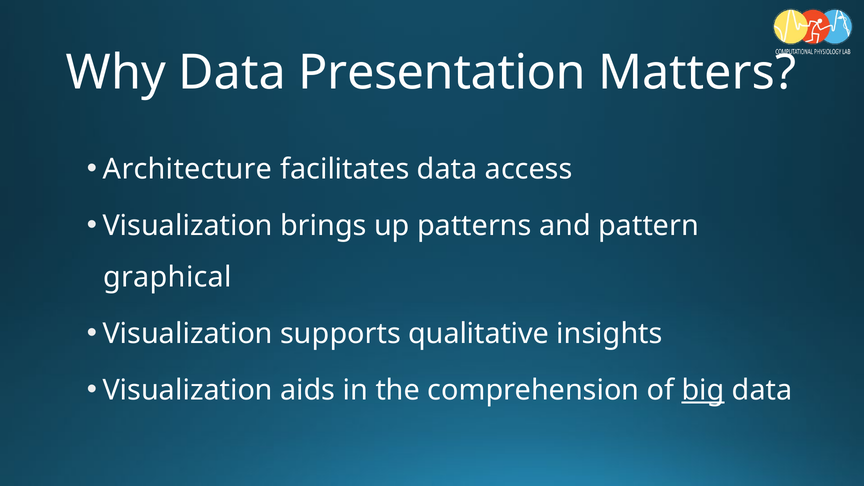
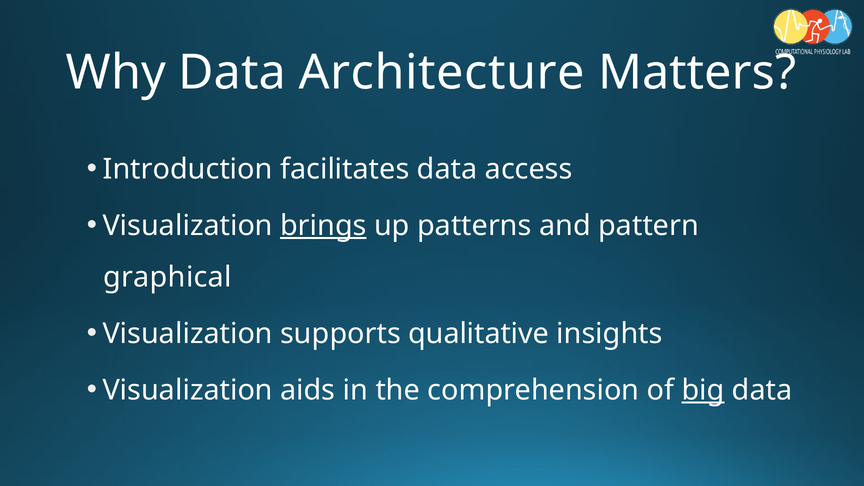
Presentation: Presentation -> Architecture
Architecture: Architecture -> Introduction
brings underline: none -> present
